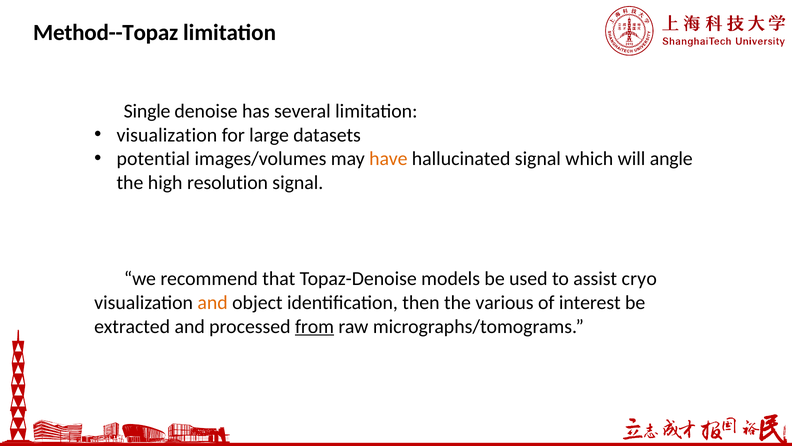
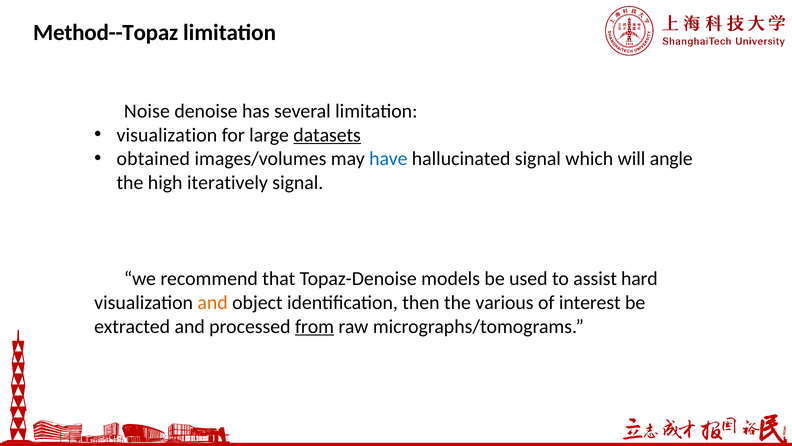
Single: Single -> Noise
datasets underline: none -> present
potential: potential -> obtained
have colour: orange -> blue
resolution: resolution -> iteratively
cryo: cryo -> hard
